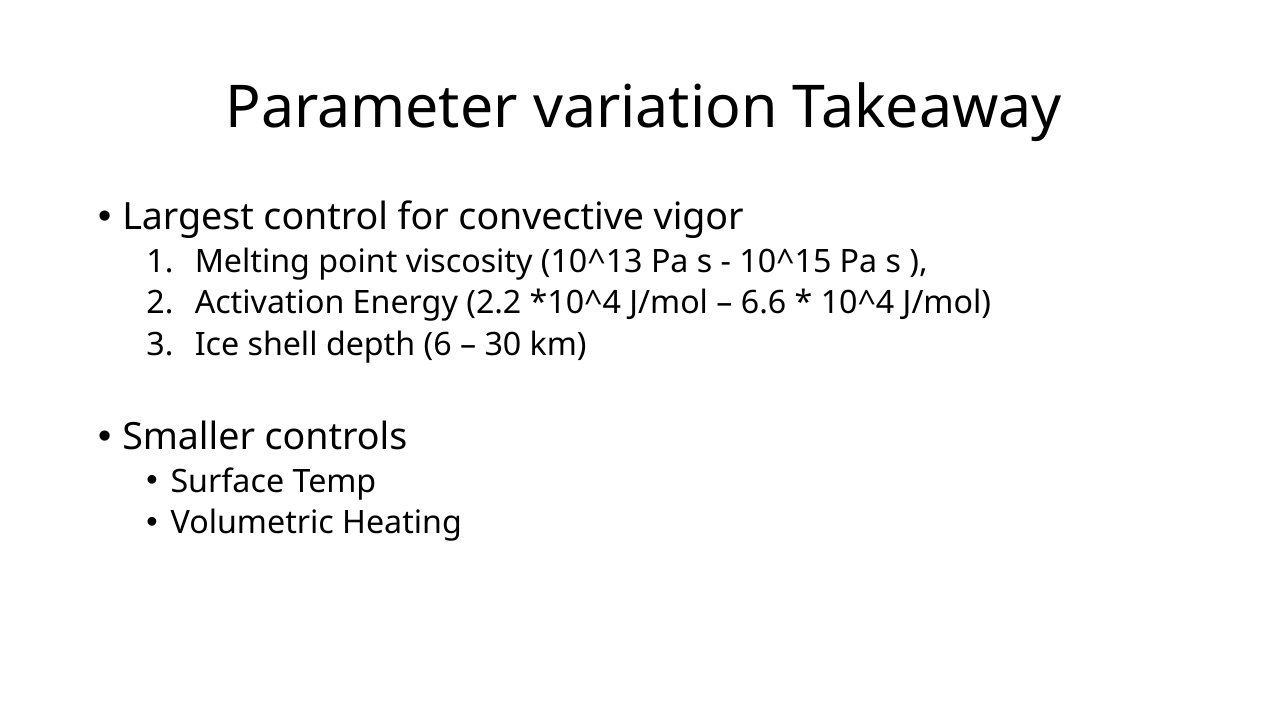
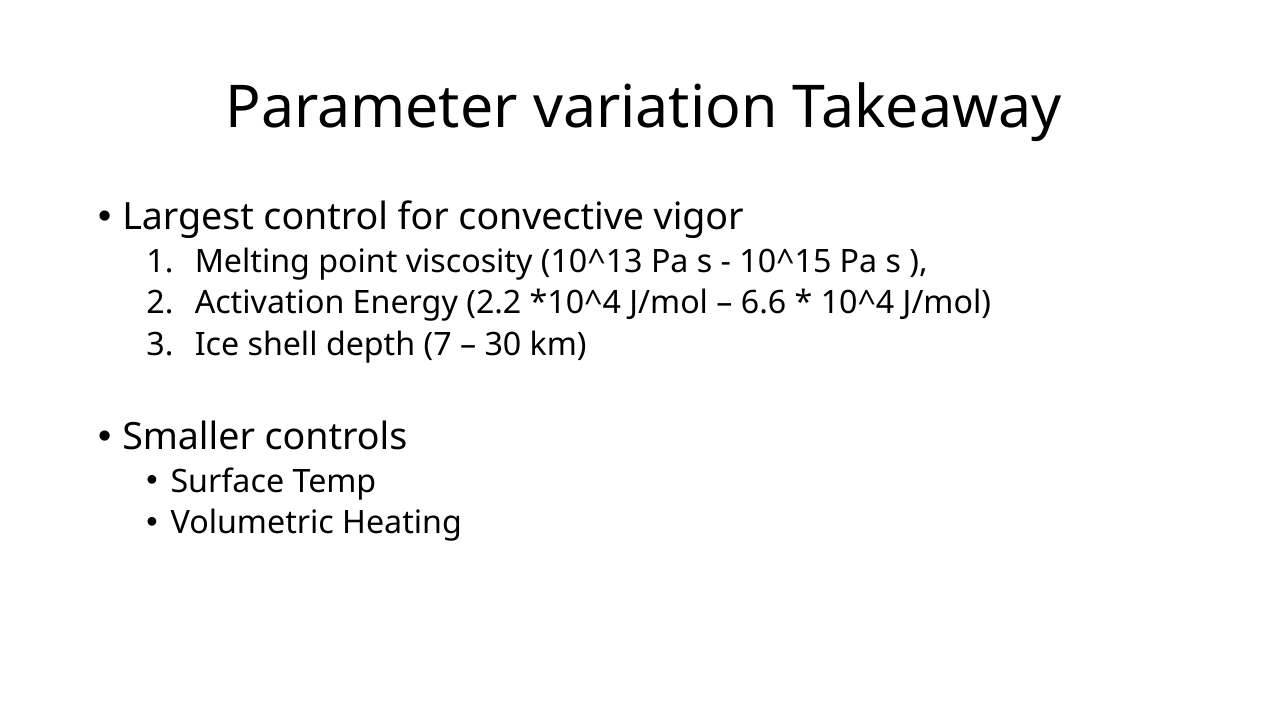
6: 6 -> 7
